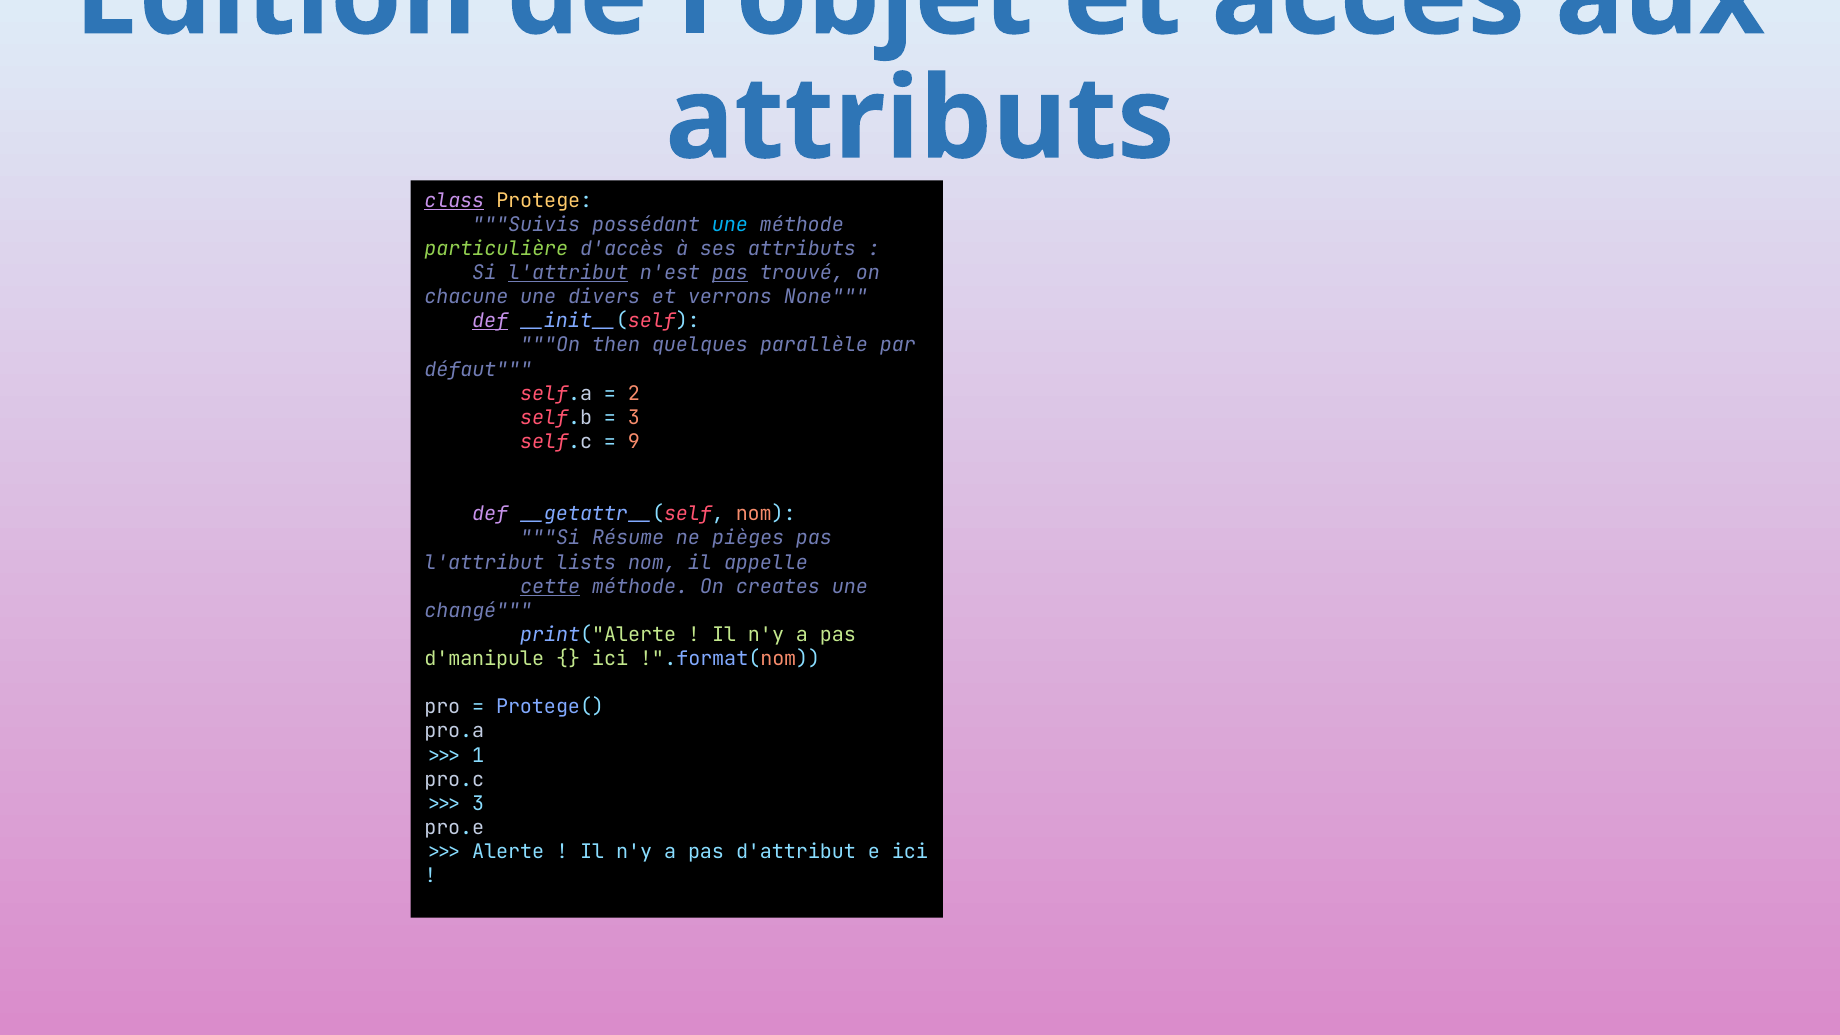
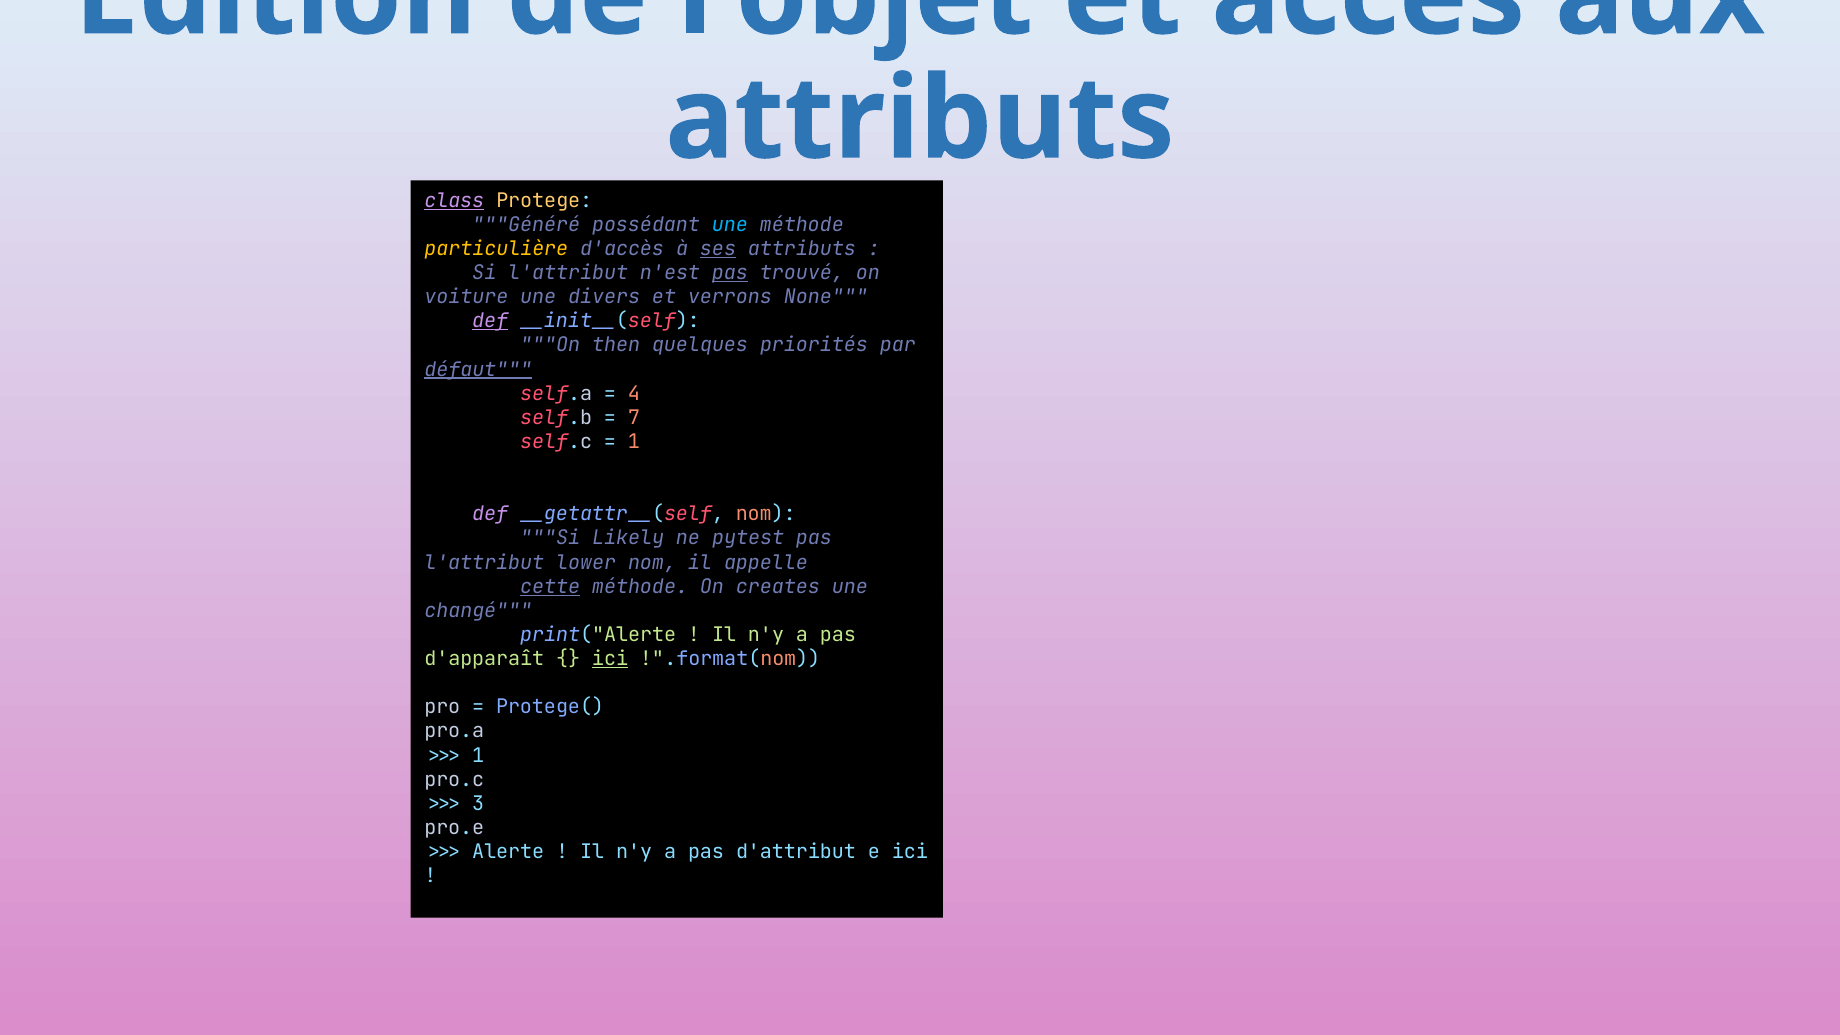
Suivis: Suivis -> Généré
particulière colour: light green -> yellow
ses underline: none -> present
l'attribut at (568, 273) underline: present -> none
chacune: chacune -> voiture
parallèle: parallèle -> priorités
défaut underline: none -> present
2: 2 -> 4
3 at (634, 418): 3 -> 7
9 at (634, 442): 9 -> 1
Résume: Résume -> Likely
pièges: pièges -> pytest
lists: lists -> lower
d'manipule: d'manipule -> d'apparaît
ici at (610, 659) underline: none -> present
